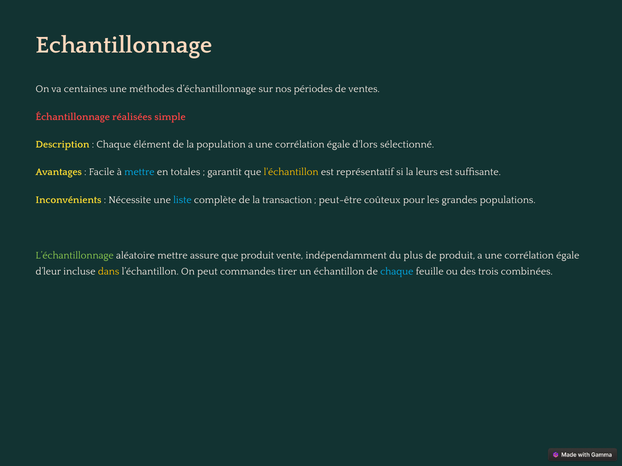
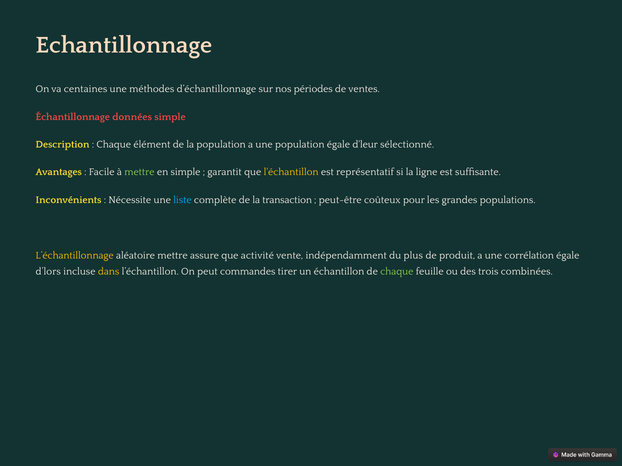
réalisées: réalisées -> données
population a une corrélation: corrélation -> population
d'lors: d'lors -> d'leur
mettre at (139, 172) colour: light blue -> light green
en totales: totales -> simple
leurs: leurs -> ligne
L’échantillonnage colour: light green -> yellow
que produit: produit -> activité
d’leur: d’leur -> d’lors
chaque at (397, 272) colour: light blue -> light green
